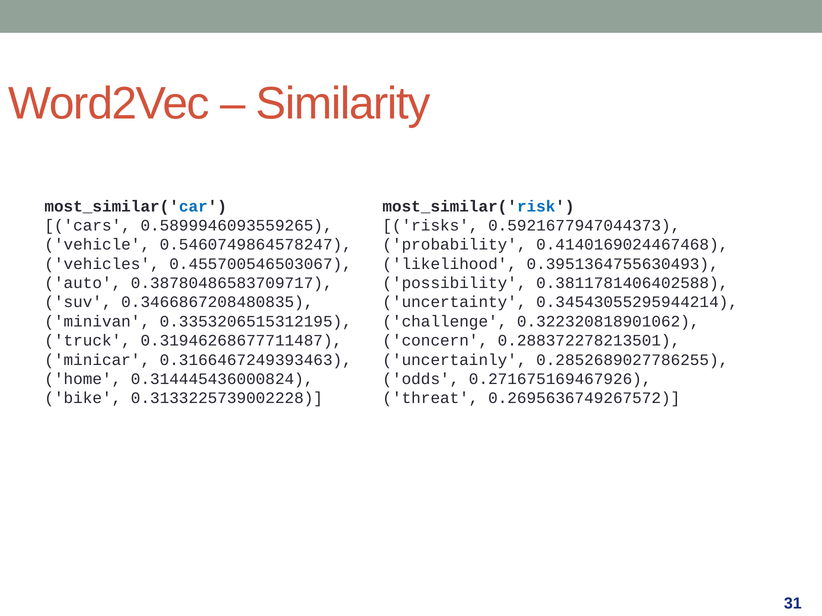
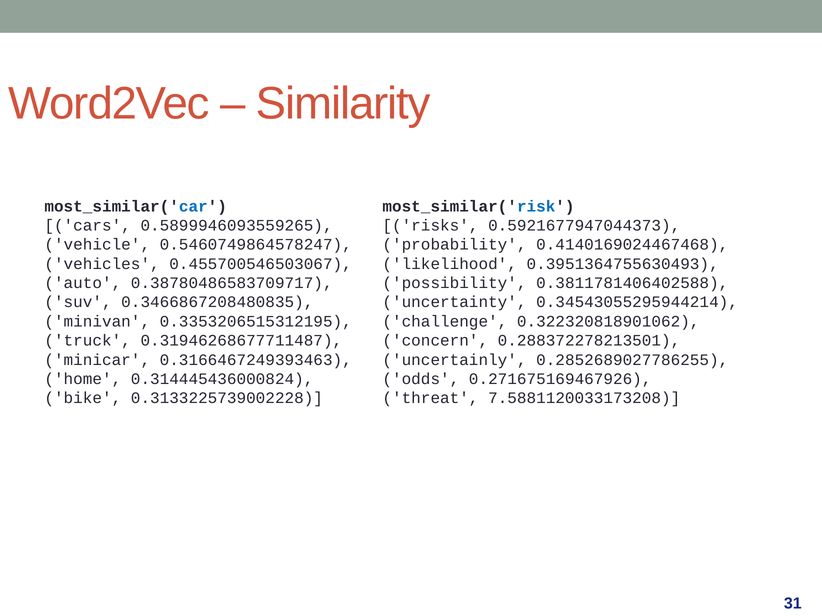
0.2695636749267572: 0.2695636749267572 -> 7.5881120033173208
